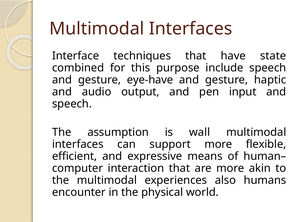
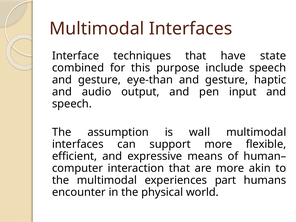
eye-have: eye-have -> eye-than
also: also -> part
